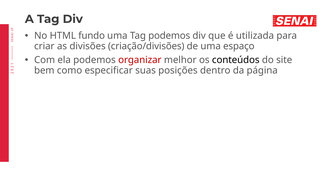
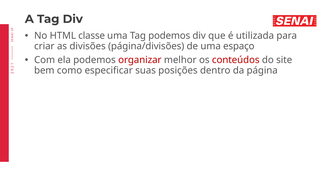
fundo: fundo -> classe
criação/divisões: criação/divisões -> página/divisões
conteúdos colour: black -> red
